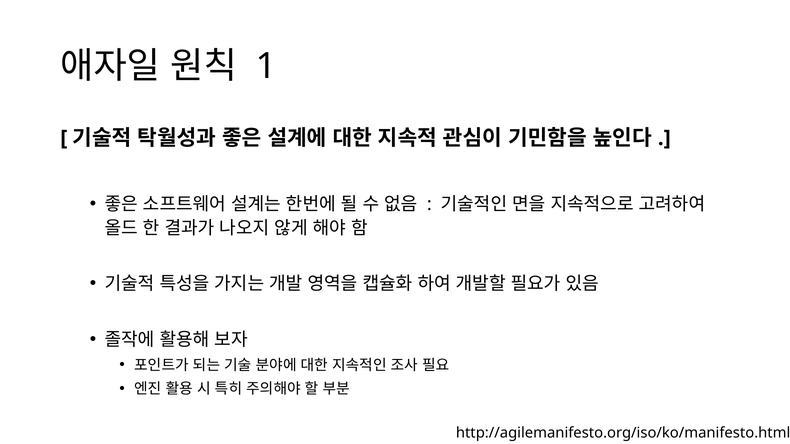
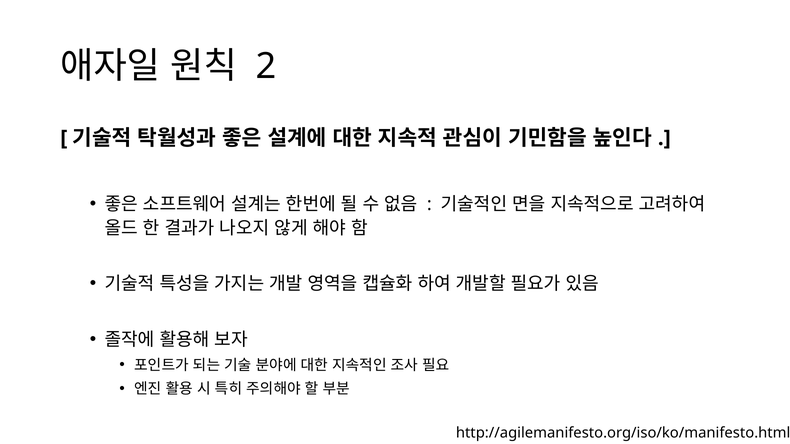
1: 1 -> 2
